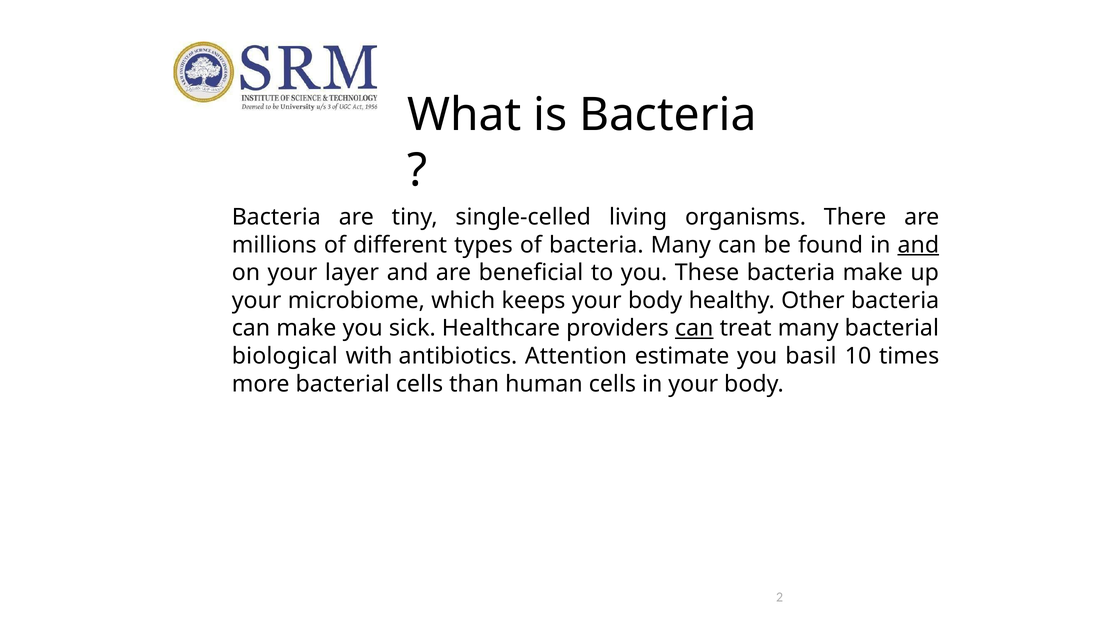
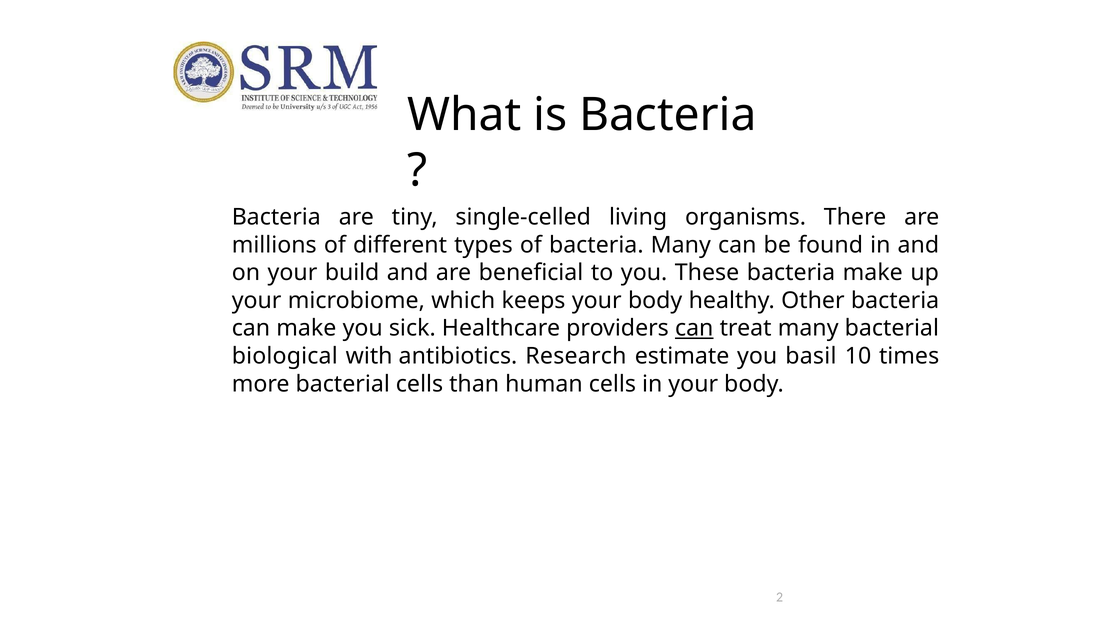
and at (918, 245) underline: present -> none
layer: layer -> build
Attention: Attention -> Research
